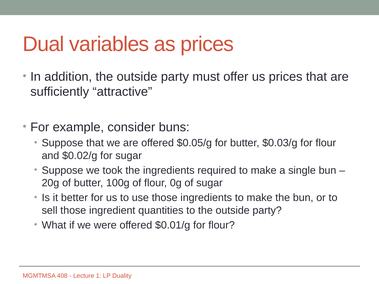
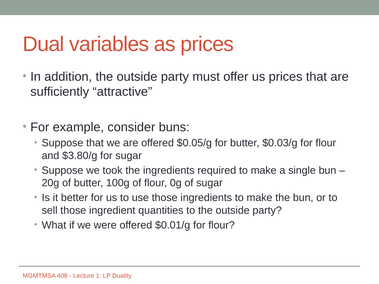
$0.02/g: $0.02/g -> $3.80/g
